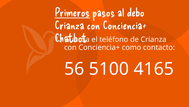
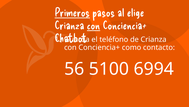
debo: debo -> elige
con at (94, 25) underline: none -> present
4165: 4165 -> 6994
